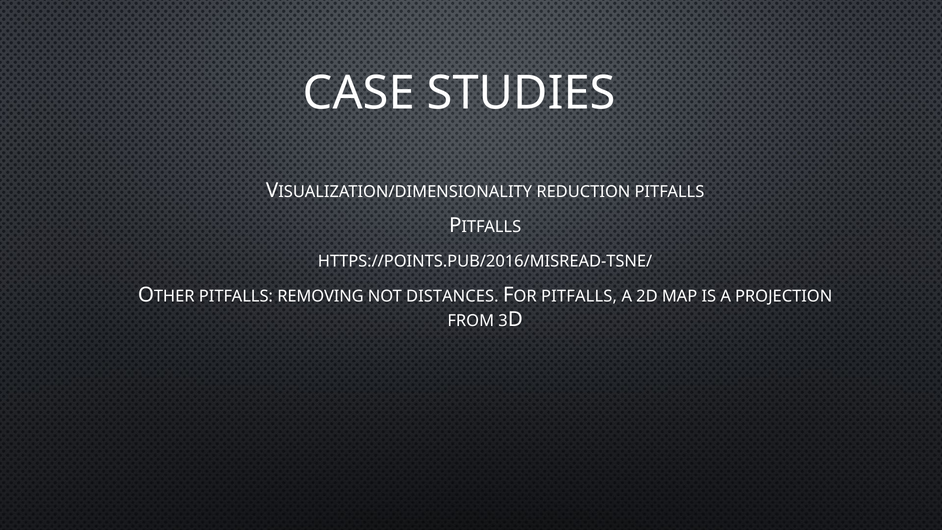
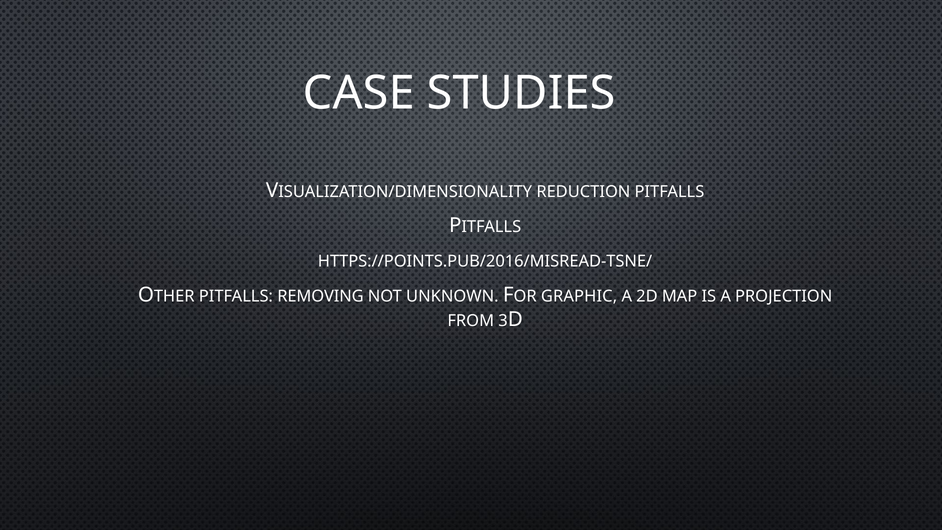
DISTANCES: DISTANCES -> UNKNOWN
PITFALLS at (579, 296): PITFALLS -> GRAPHIC
